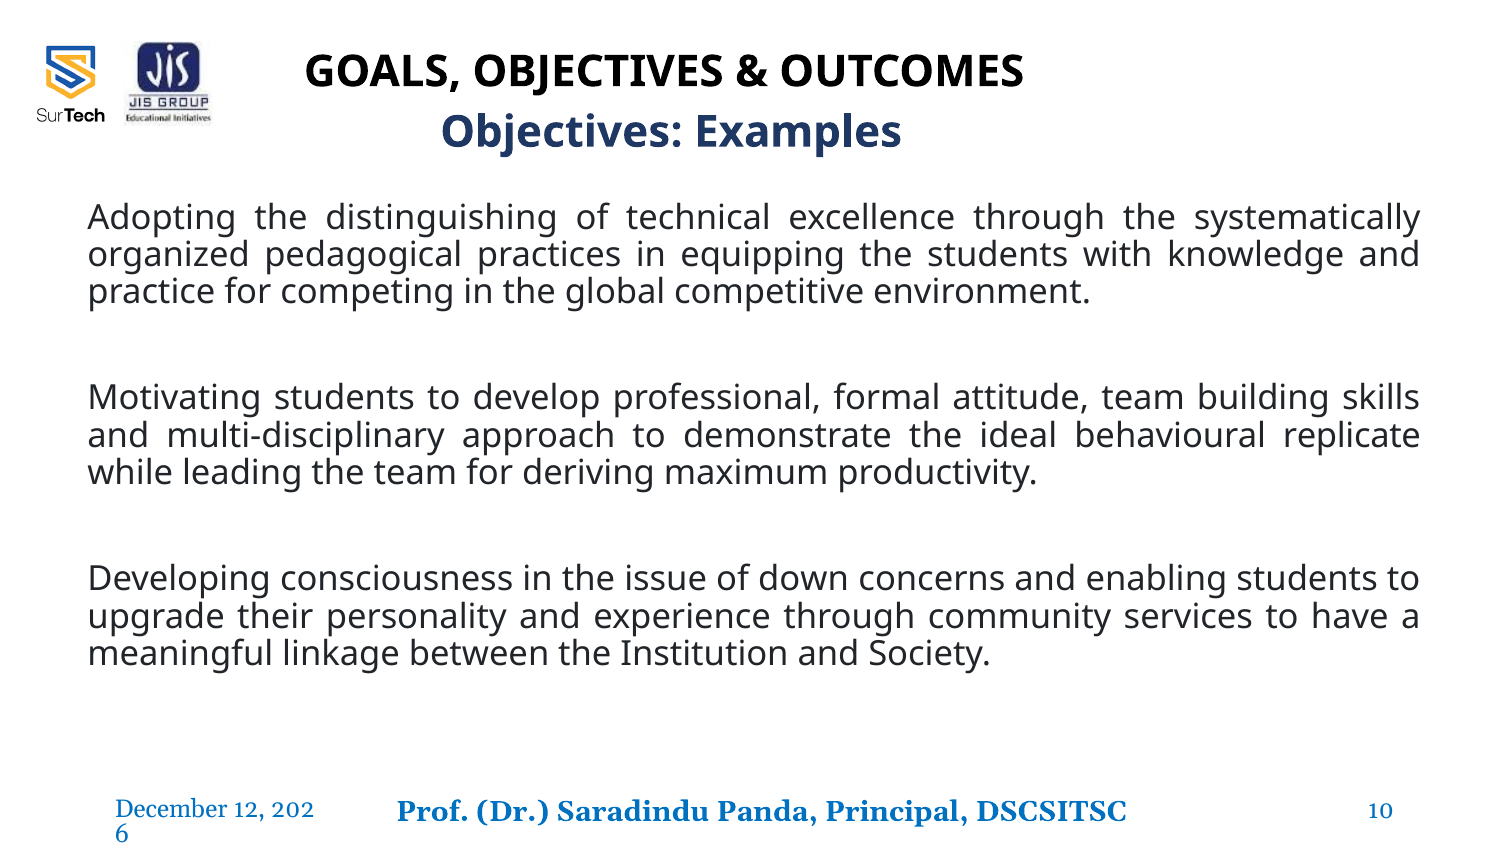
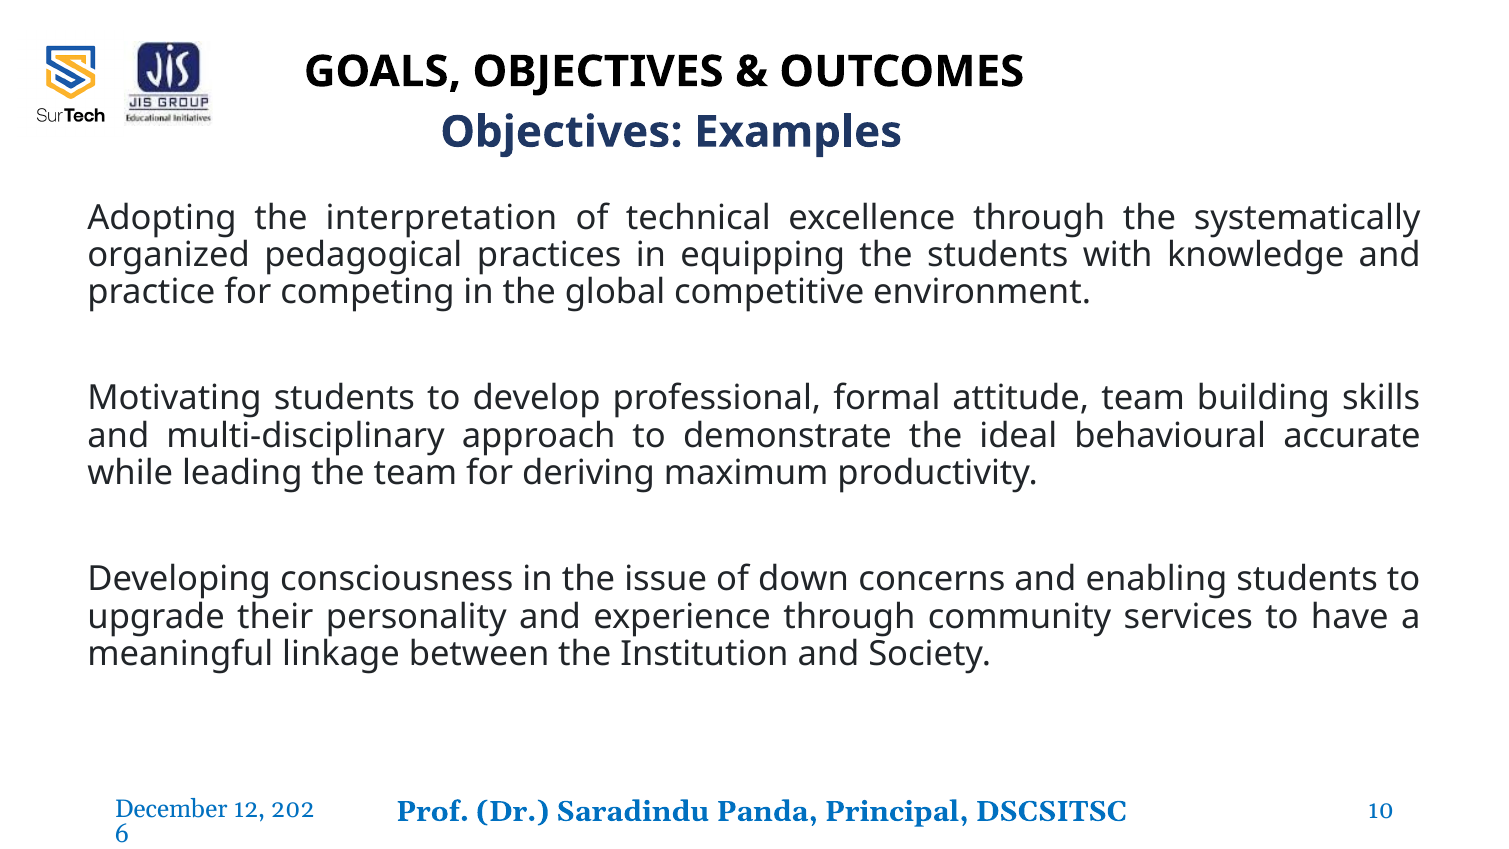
distinguishing: distinguishing -> interpretation
replicate: replicate -> accurate
